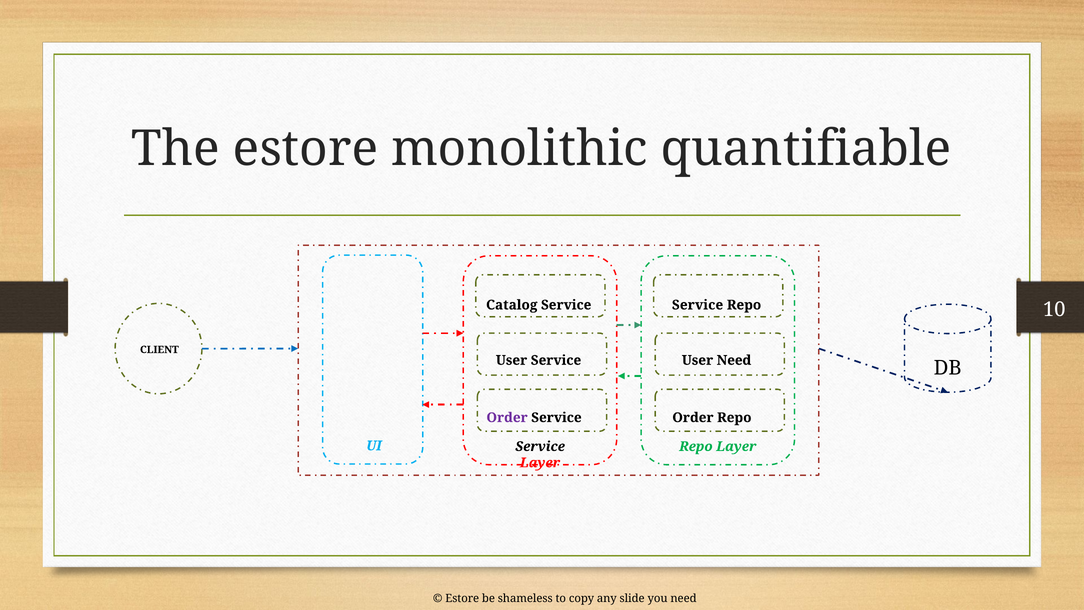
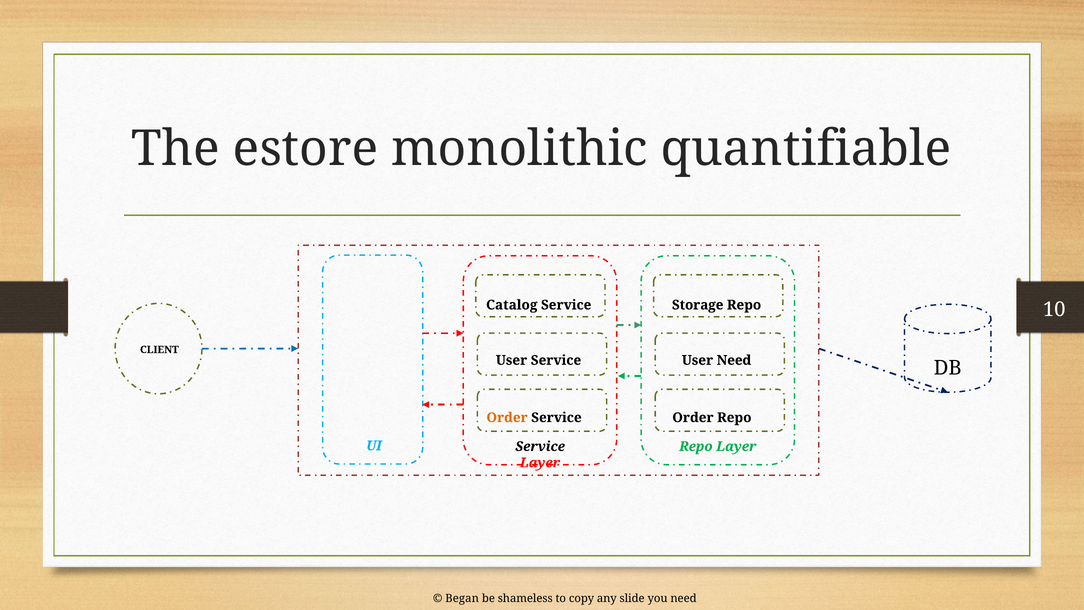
Service at (698, 305): Service -> Storage
Order at (507, 417) colour: purple -> orange
Estore at (462, 598): Estore -> Began
